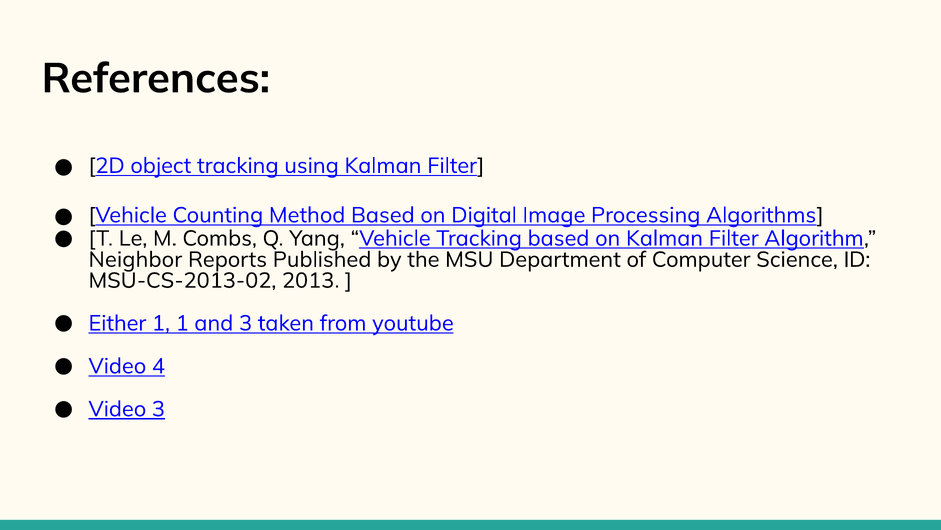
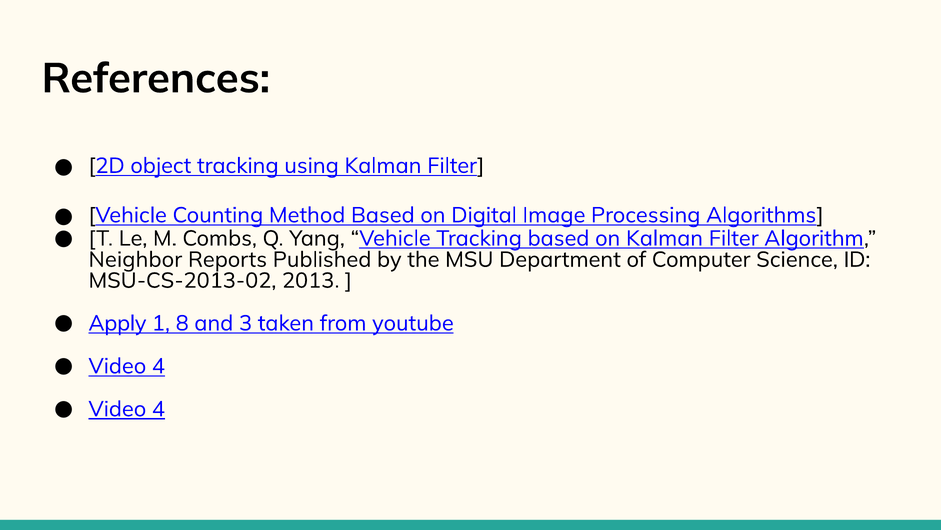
Either: Either -> Apply
1 1: 1 -> 8
3 at (158, 409): 3 -> 4
